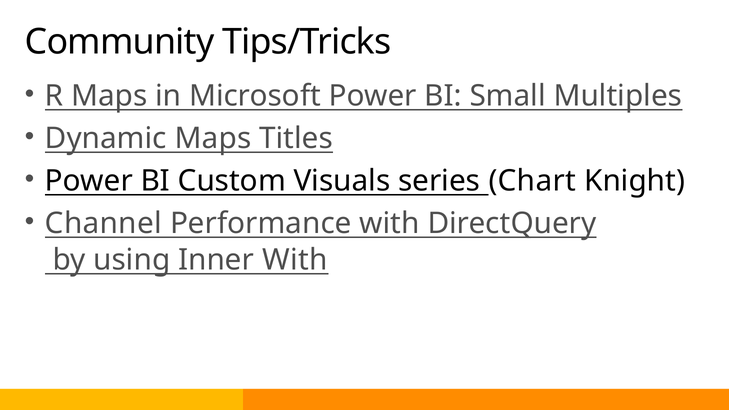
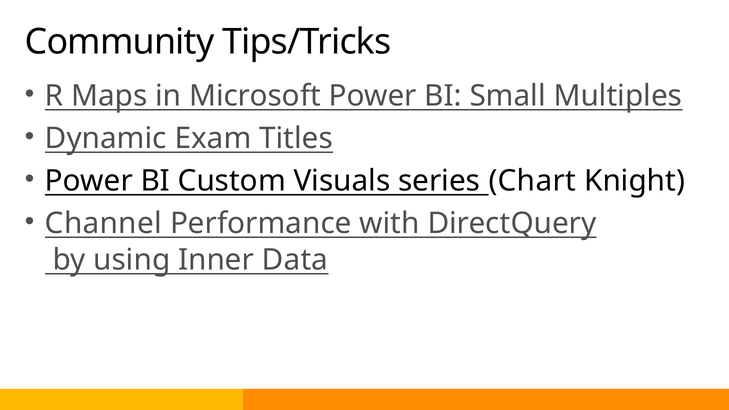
Dynamic Maps: Maps -> Exam
Inner With: With -> Data
